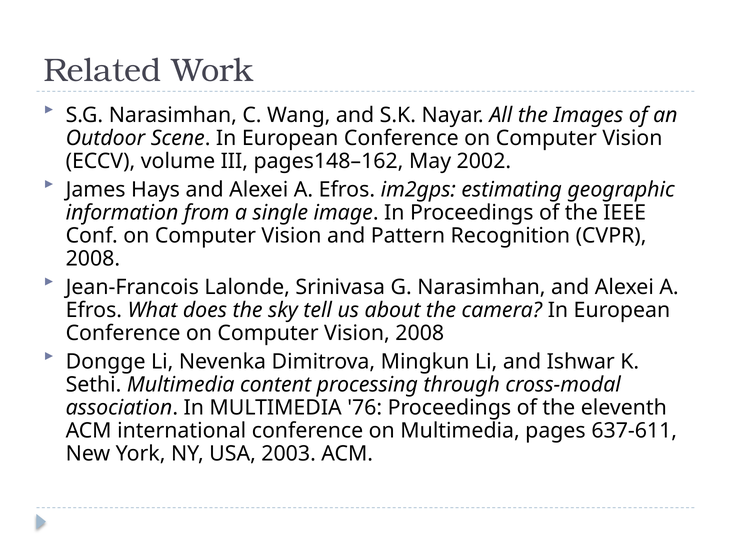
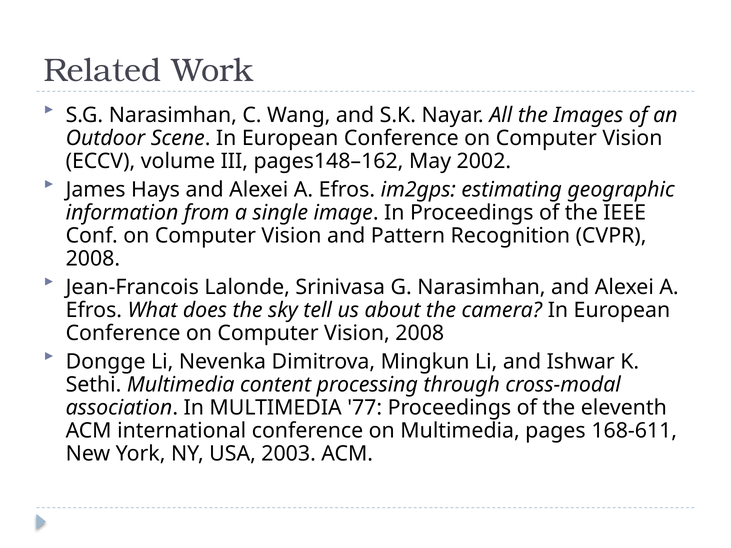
76: 76 -> 77
637-611: 637-611 -> 168-611
